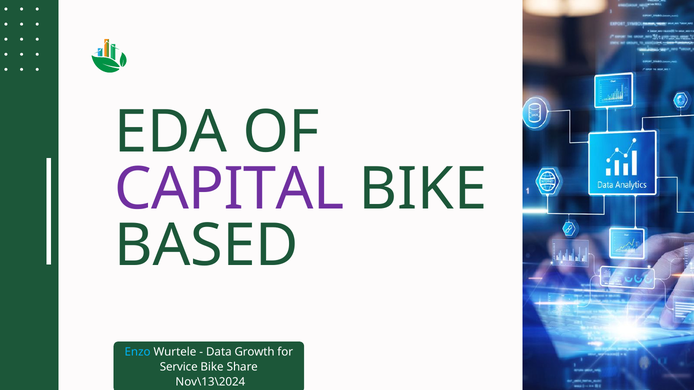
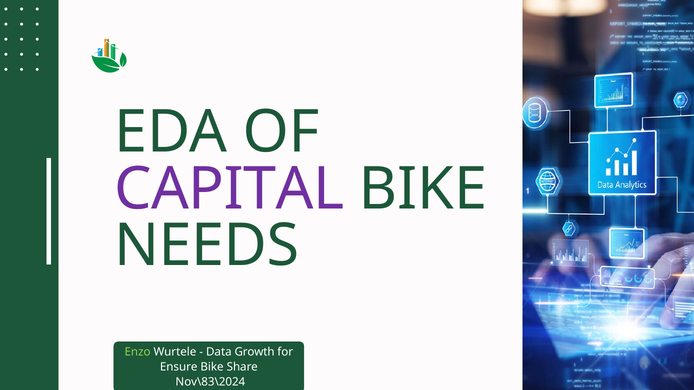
BASED: BASED -> NEEDS
Enzo colour: light blue -> light green
Service: Service -> Ensure
Nov\13\2024: Nov\13\2024 -> Nov\83\2024
